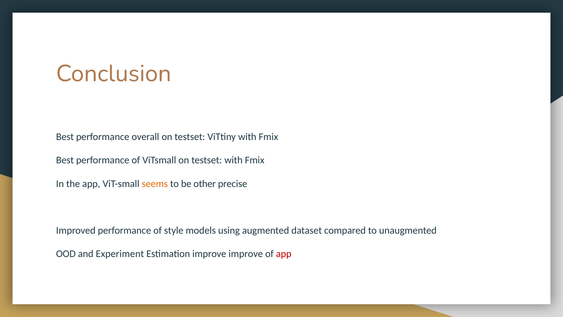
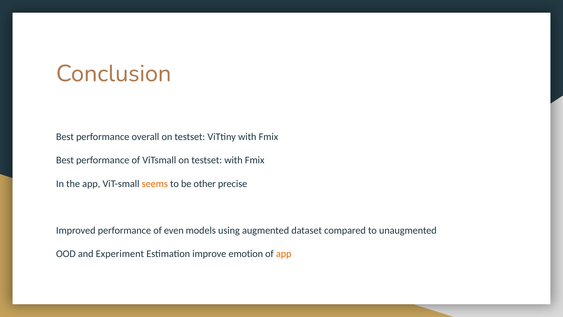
style: style -> even
improve improve: improve -> emotion
app at (284, 253) colour: red -> orange
